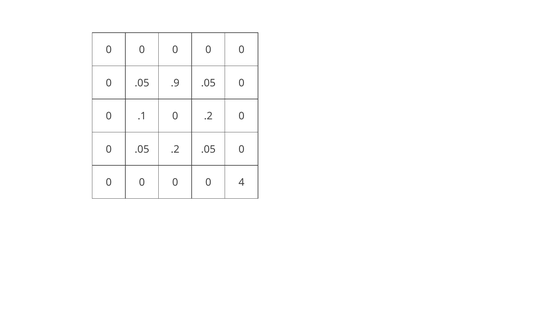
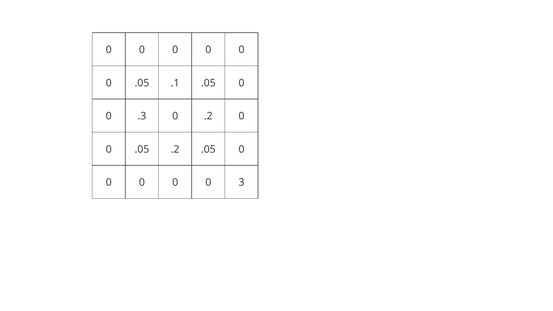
.9: .9 -> .1
.1: .1 -> .3
4: 4 -> 3
